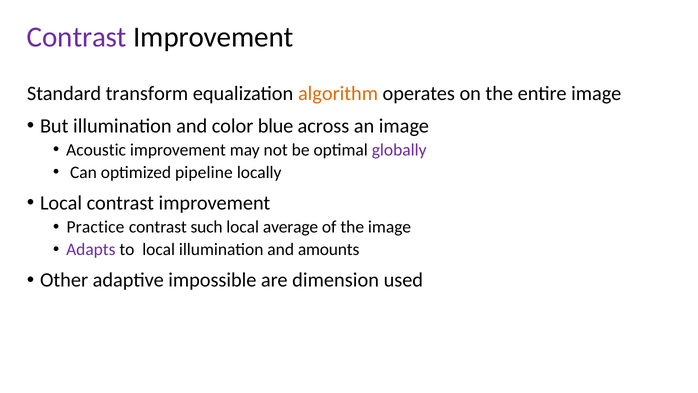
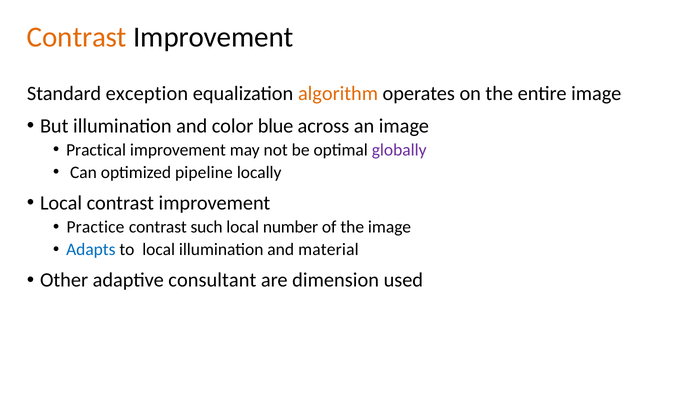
Contrast at (77, 37) colour: purple -> orange
transform: transform -> exception
Acoustic: Acoustic -> Practical
average: average -> number
Adapts colour: purple -> blue
amounts: amounts -> material
impossible: impossible -> consultant
